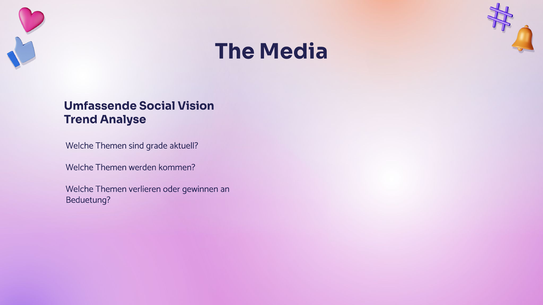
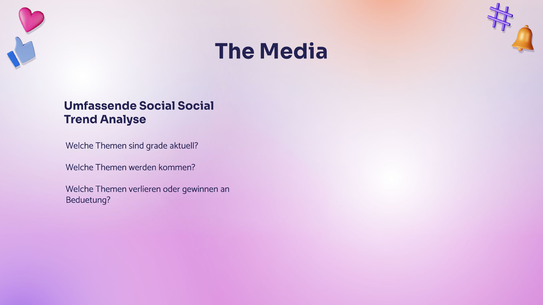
Social Vision: Vision -> Social
